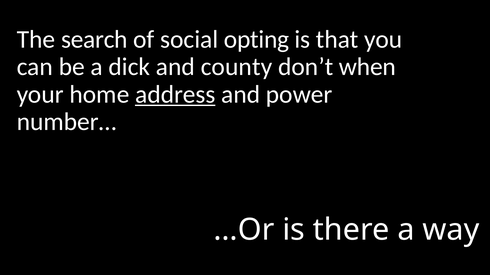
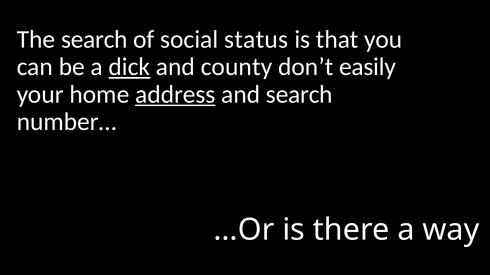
opting: opting -> status
dick underline: none -> present
when: when -> easily
and power: power -> search
